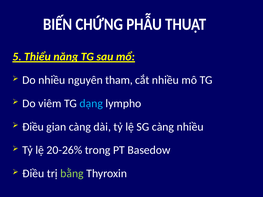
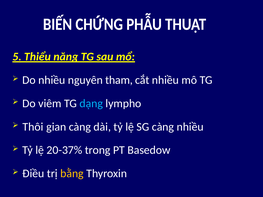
Điều at (33, 127): Điều -> Thôi
20-26%: 20-26% -> 20-37%
bằng colour: light green -> yellow
